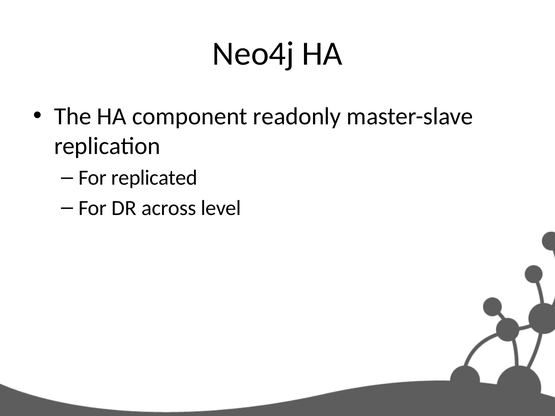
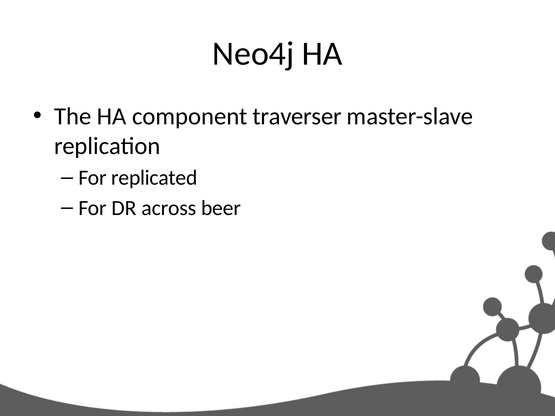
readonly: readonly -> traverser
level: level -> beer
